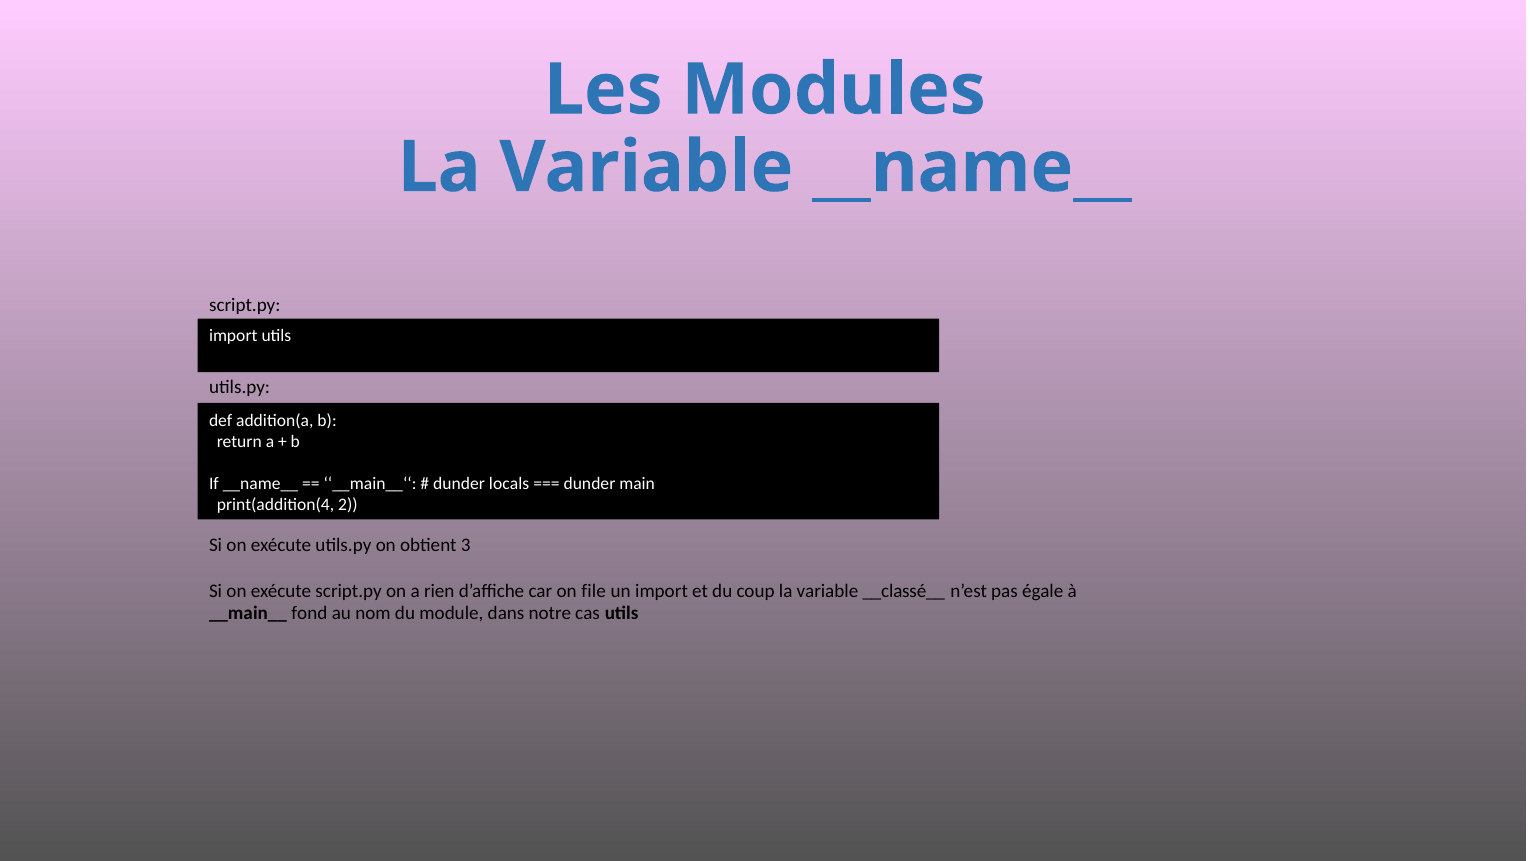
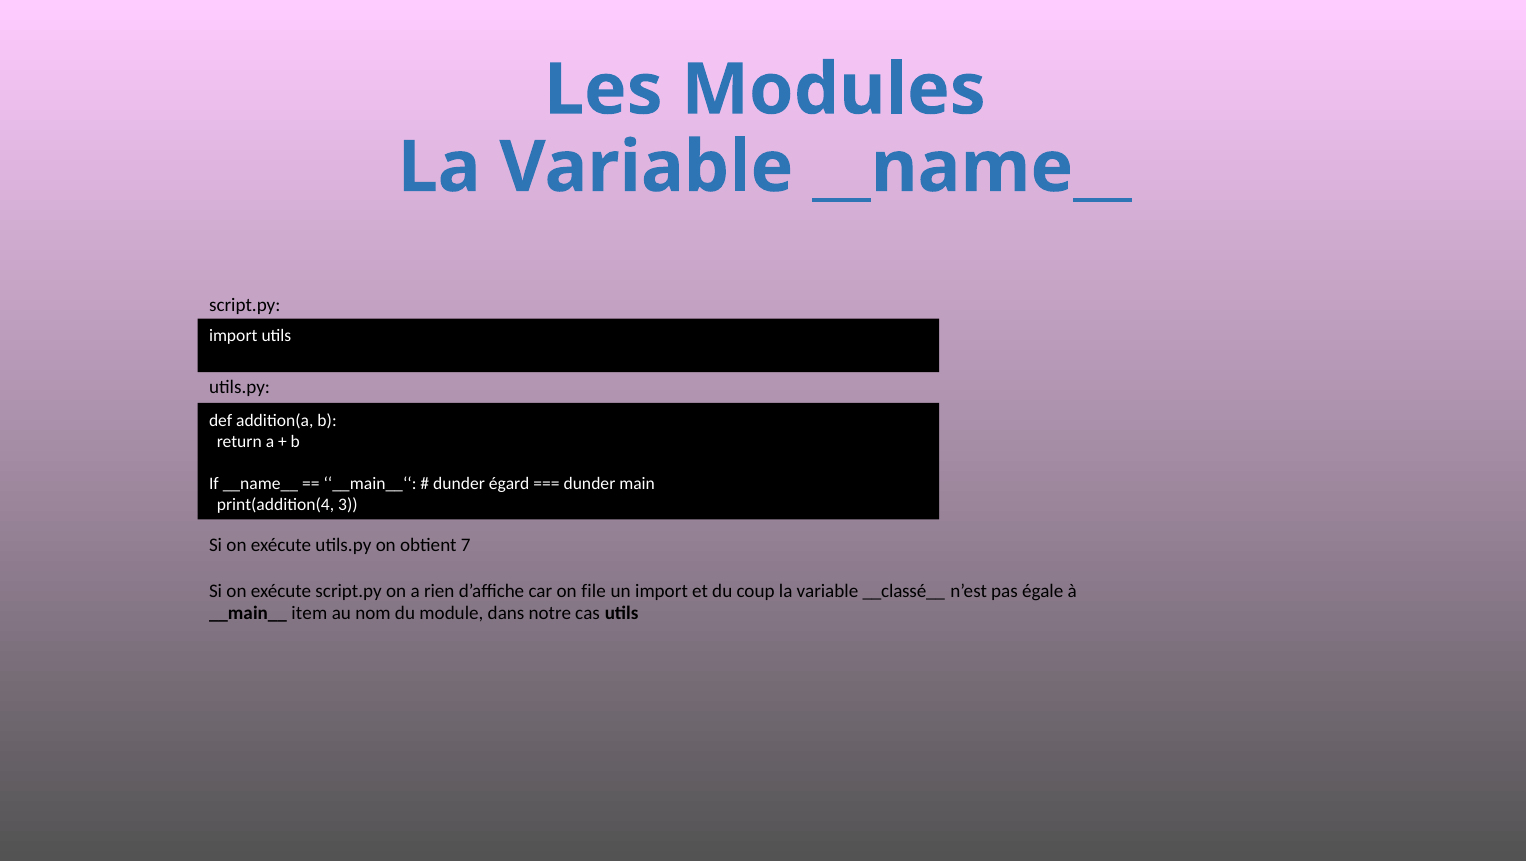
locals: locals -> égard
2: 2 -> 3
3: 3 -> 7
fond: fond -> item
